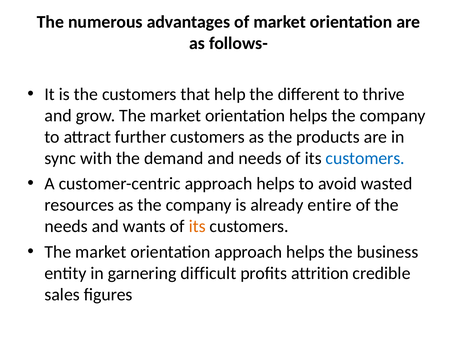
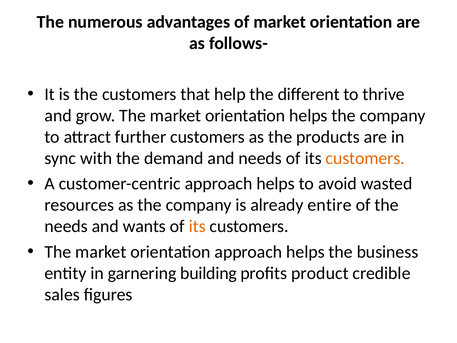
customers at (365, 158) colour: blue -> orange
difficult: difficult -> building
attrition: attrition -> product
